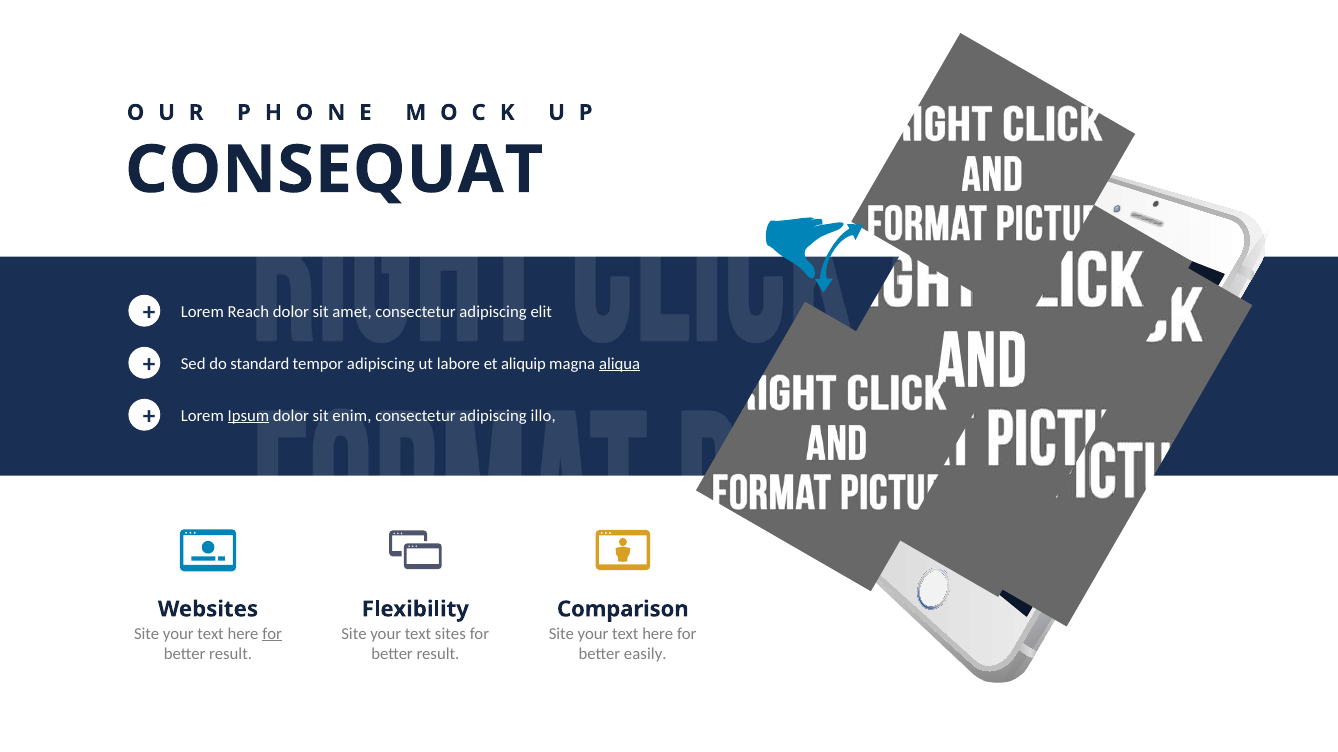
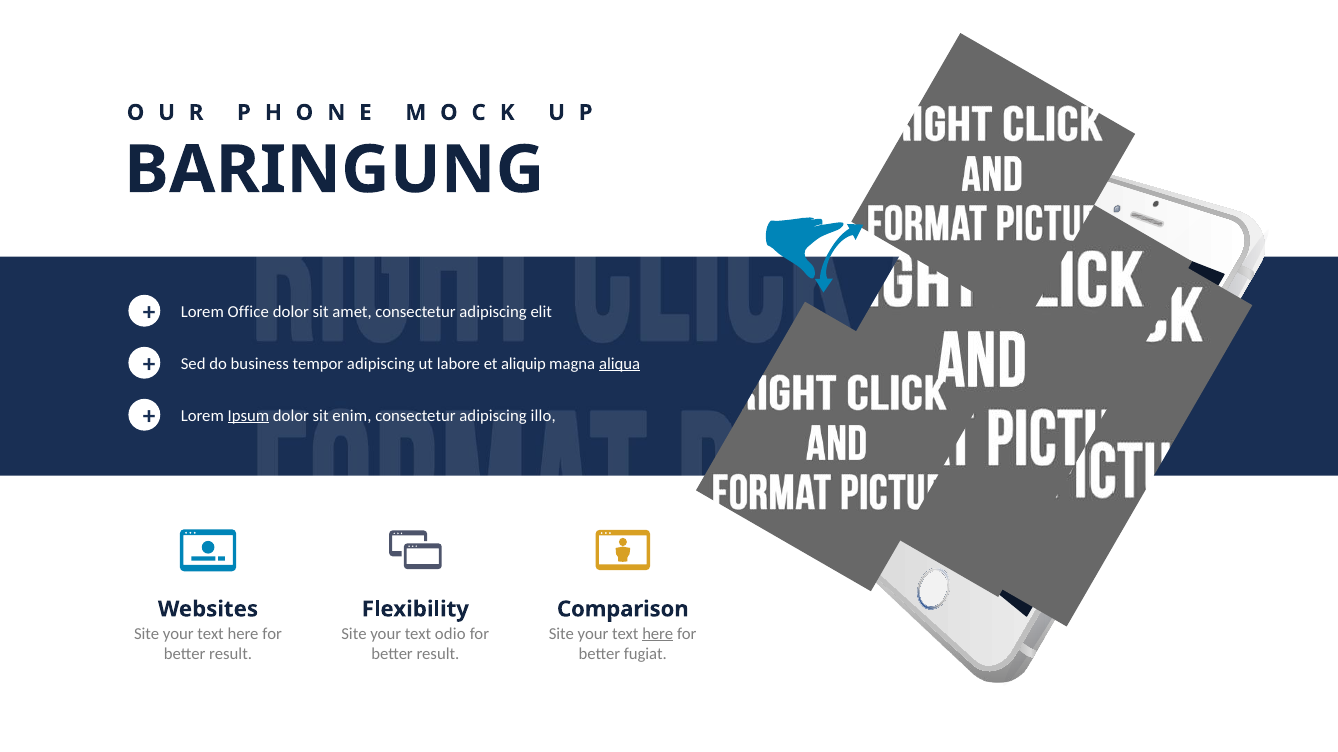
CONSEQUAT: CONSEQUAT -> BARINGUNG
Reach: Reach -> Office
standard: standard -> business
for at (272, 634) underline: present -> none
sites: sites -> odio
here at (658, 634) underline: none -> present
easily: easily -> fugiat
